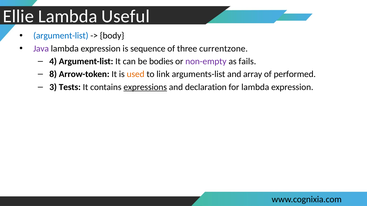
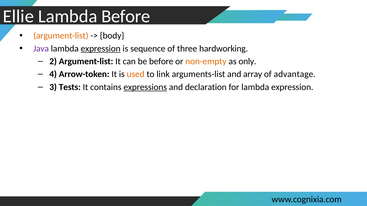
Lambda Useful: Useful -> Before
argument-list at (61, 36) colour: blue -> orange
expression at (101, 49) underline: none -> present
currentzone: currentzone -> hardworking
4: 4 -> 2
be bodies: bodies -> before
non-empty colour: purple -> orange
fails: fails -> only
8: 8 -> 4
performed: performed -> advantage
